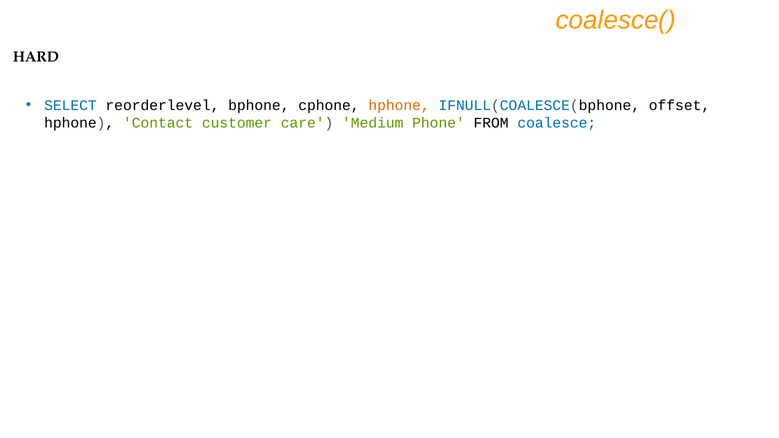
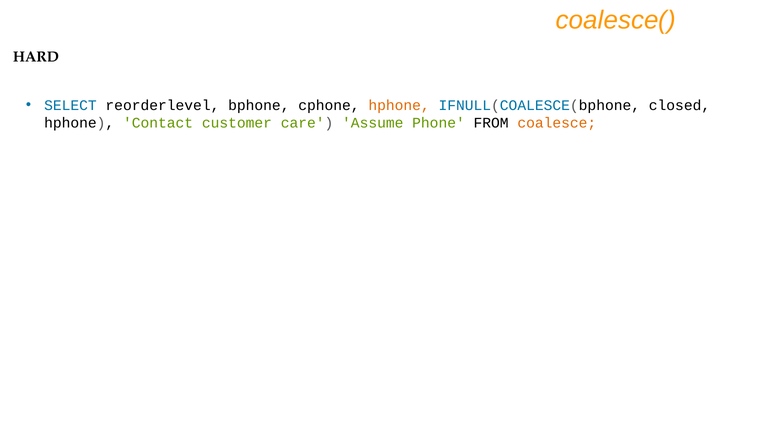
offset: offset -> closed
Medium: Medium -> Assume
coalesce colour: blue -> orange
